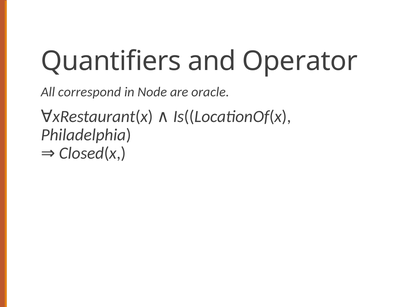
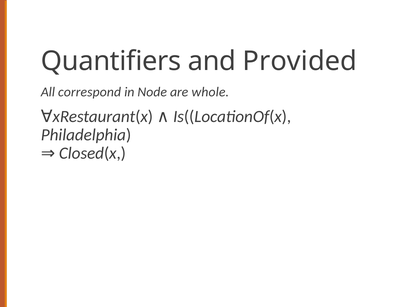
Operator: Operator -> Provided
oracle: oracle -> whole
